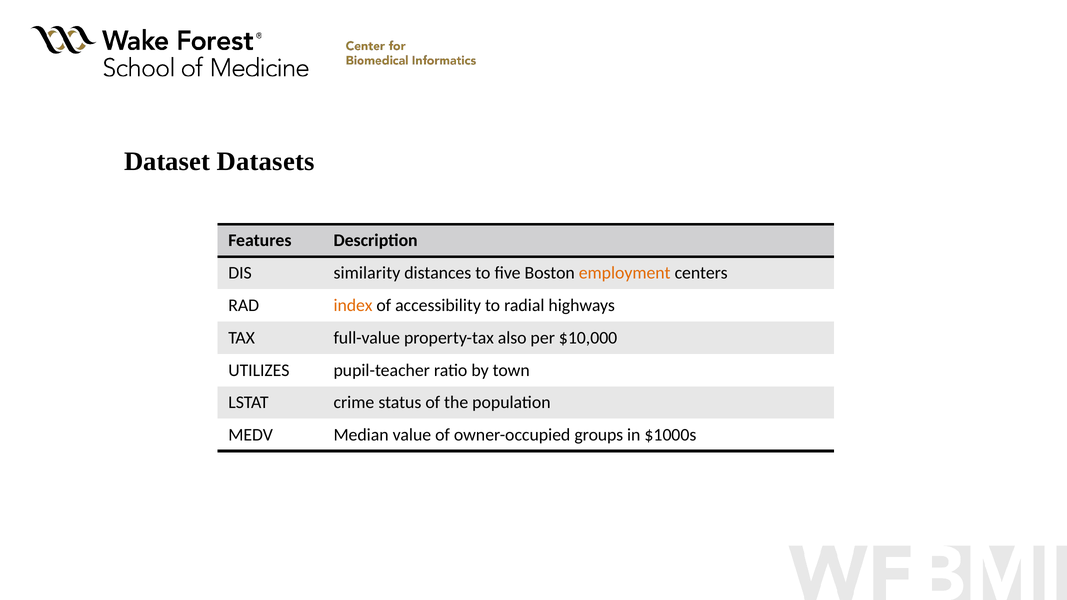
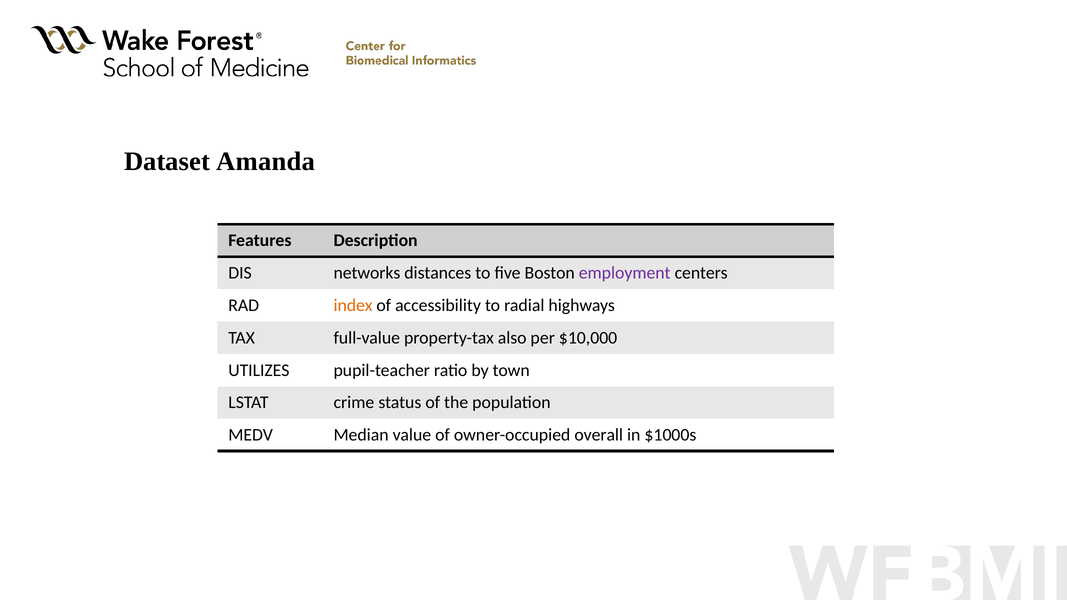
Datasets: Datasets -> Amanda
similarity: similarity -> networks
employment colour: orange -> purple
groups: groups -> overall
